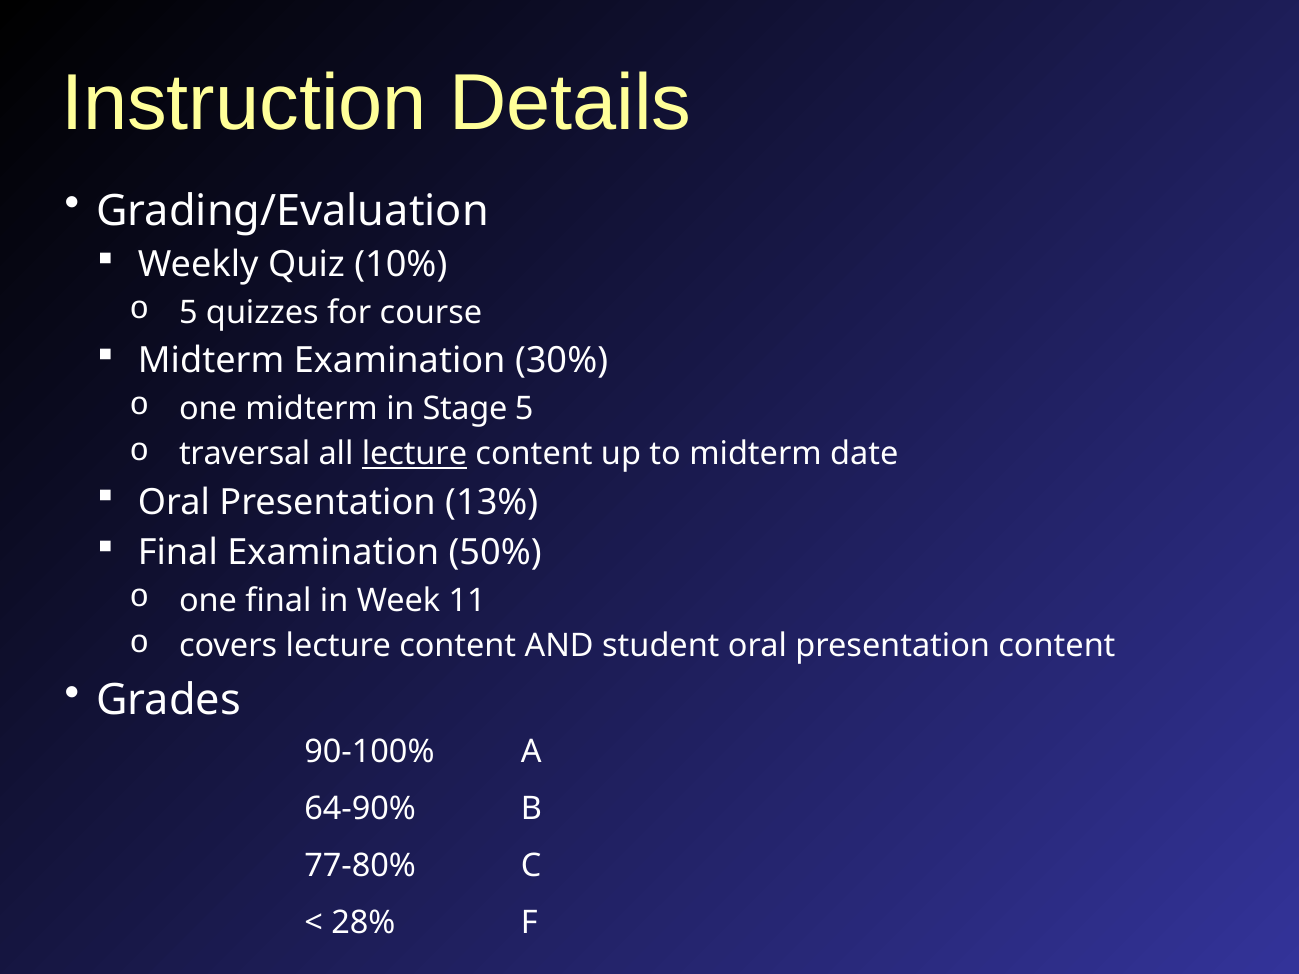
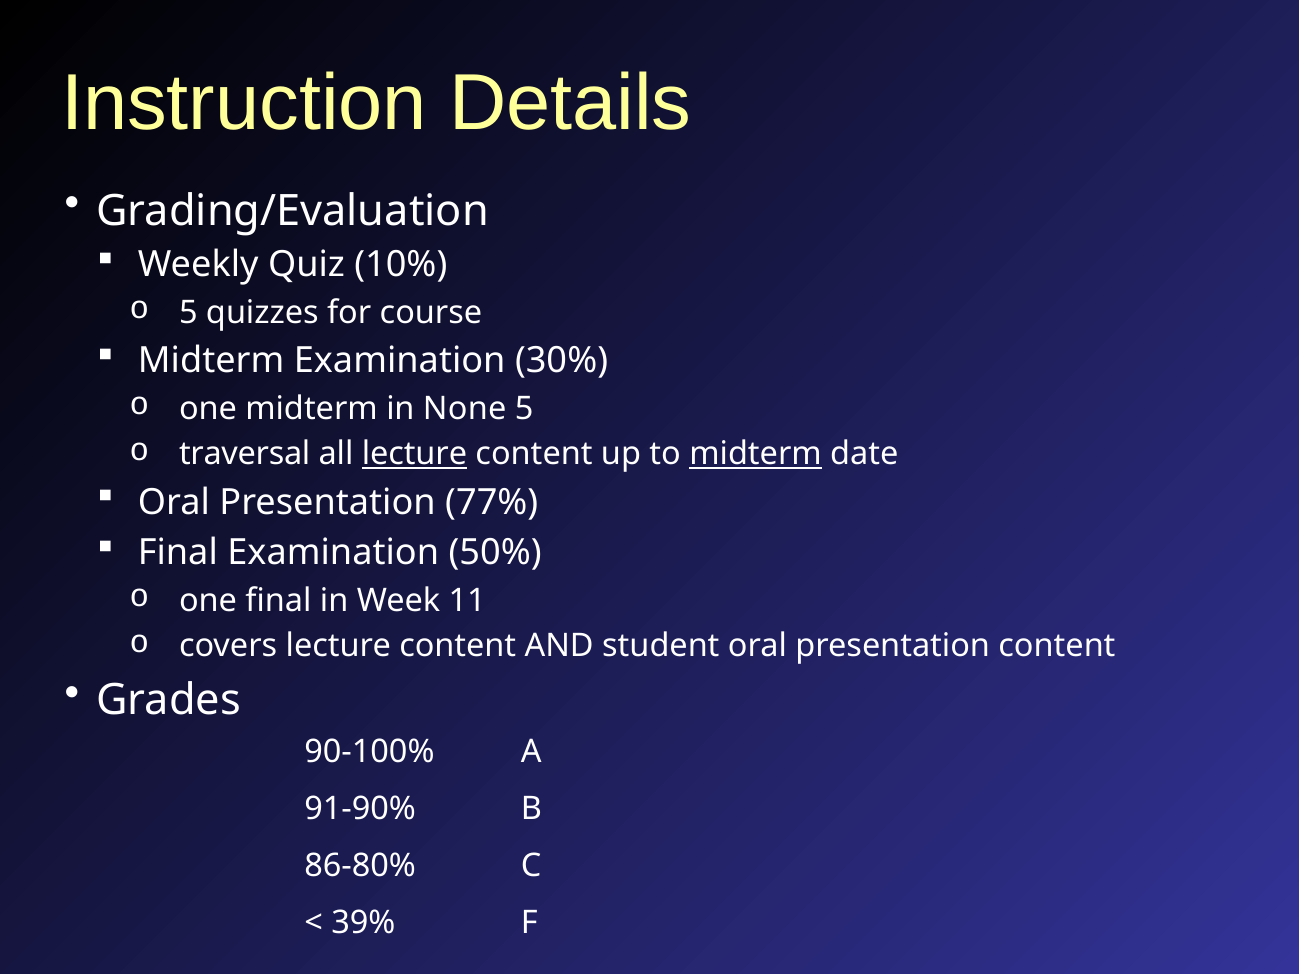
Stage: Stage -> None
midterm at (756, 454) underline: none -> present
13%: 13% -> 77%
64-90%: 64-90% -> 91-90%
77-80%: 77-80% -> 86-80%
28%: 28% -> 39%
